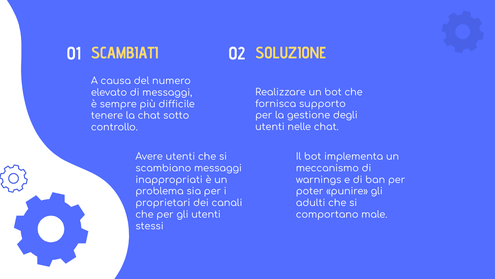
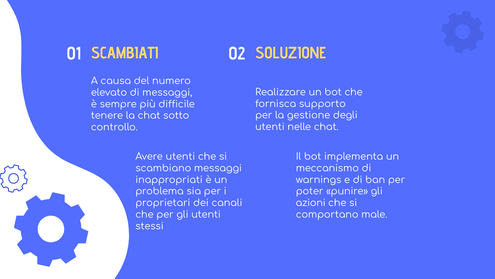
adulti: adulti -> azioni
